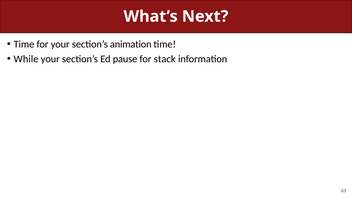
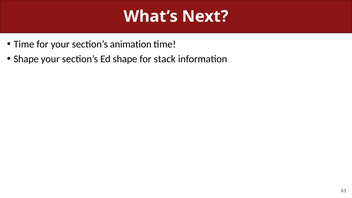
While at (26, 59): While -> Shape
Ed pause: pause -> shape
